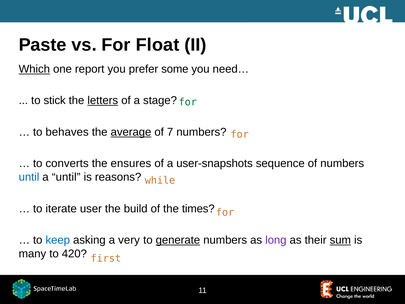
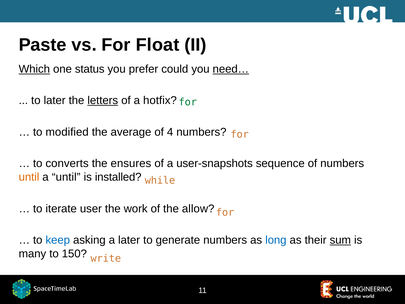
report: report -> status
some: some -> could
need… underline: none -> present
to stick: stick -> later
stage: stage -> hotfix
behaves: behaves -> modified
average underline: present -> none
7: 7 -> 4
until at (29, 177) colour: blue -> orange
reasons: reasons -> installed
build: build -> work
times: times -> allow
a very: very -> later
generate underline: present -> none
long colour: purple -> blue
420: 420 -> 150
first: first -> write
